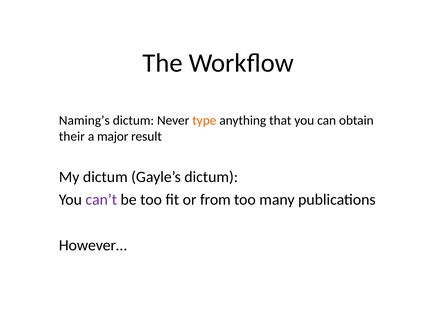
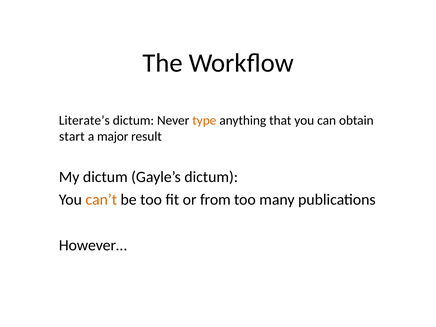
Naming’s: Naming’s -> Literate’s
their: their -> start
can’t colour: purple -> orange
